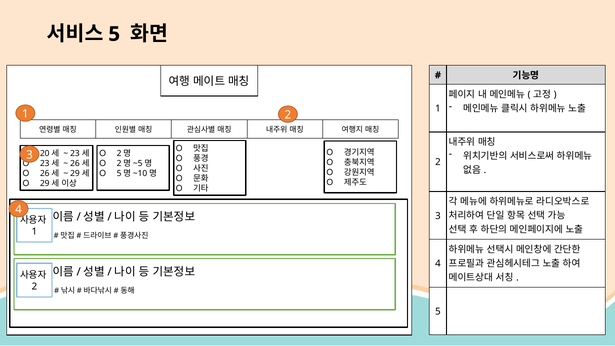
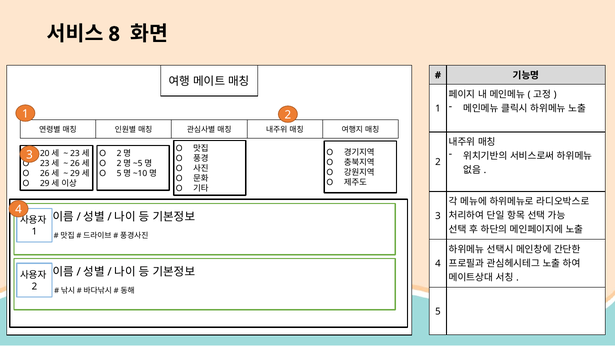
5 at (114, 34): 5 -> 8
